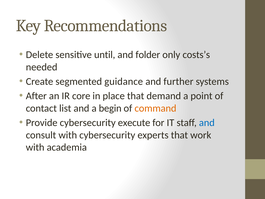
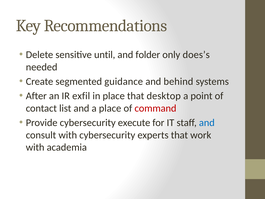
costs’s: costs’s -> does’s
further: further -> behind
core: core -> exfil
demand: demand -> desktop
a begin: begin -> place
command colour: orange -> red
